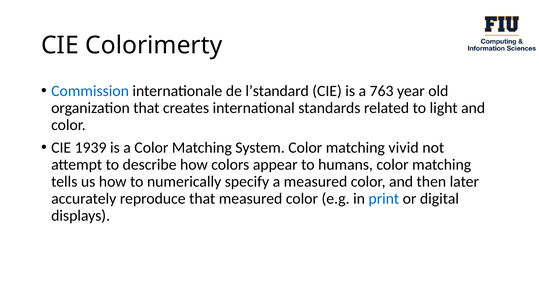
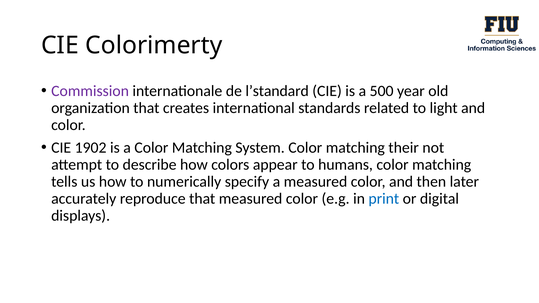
Commission colour: blue -> purple
763: 763 -> 500
1939: 1939 -> 1902
vivid: vivid -> their
